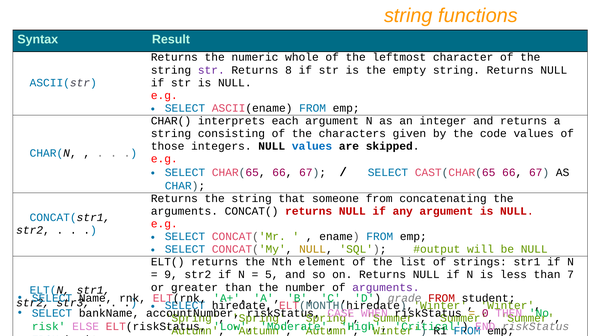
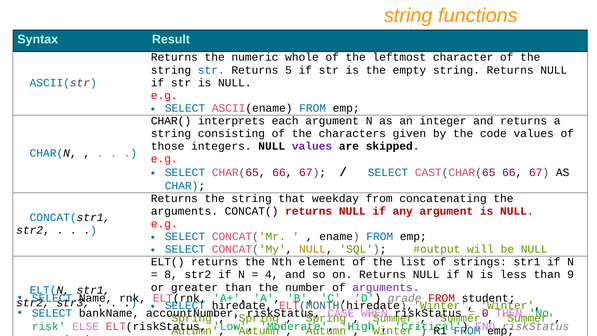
str at (211, 70) colour: purple -> blue
8: 8 -> 5
values at (312, 146) colour: blue -> purple
someone: someone -> weekday
9: 9 -> 8
5: 5 -> 4
7: 7 -> 9
